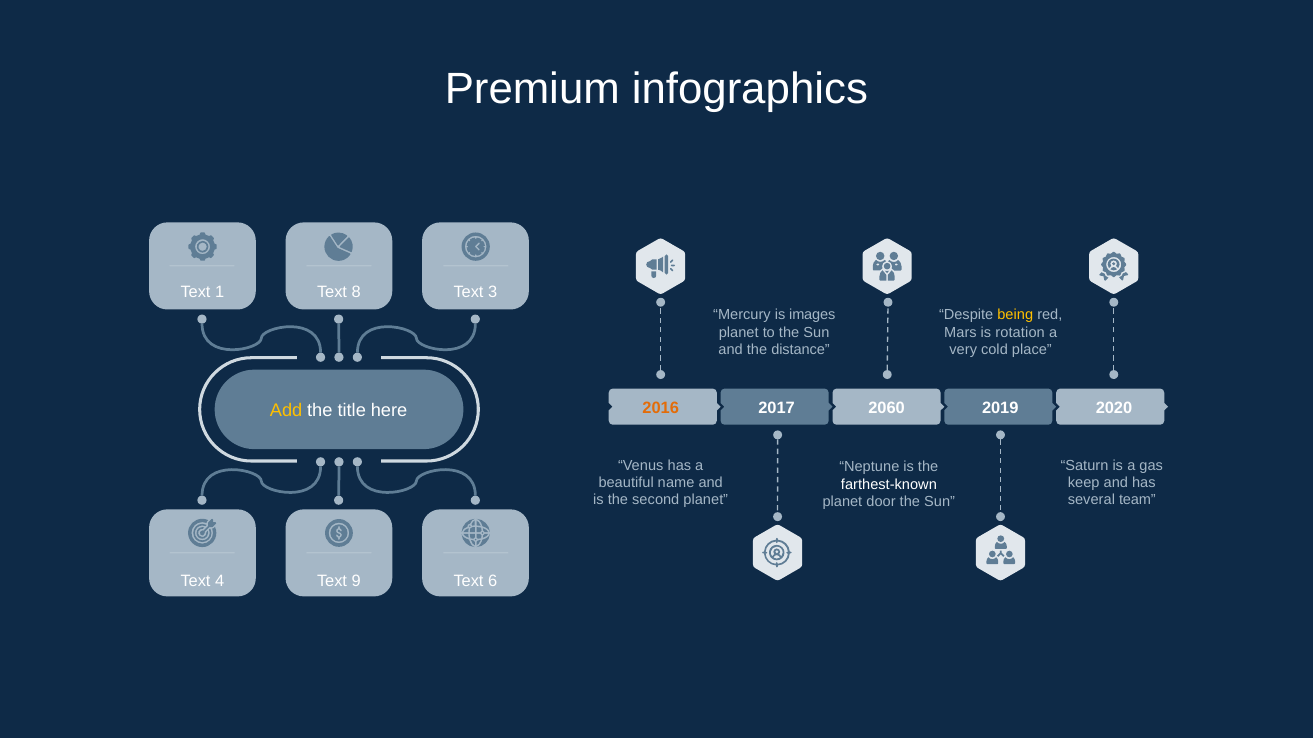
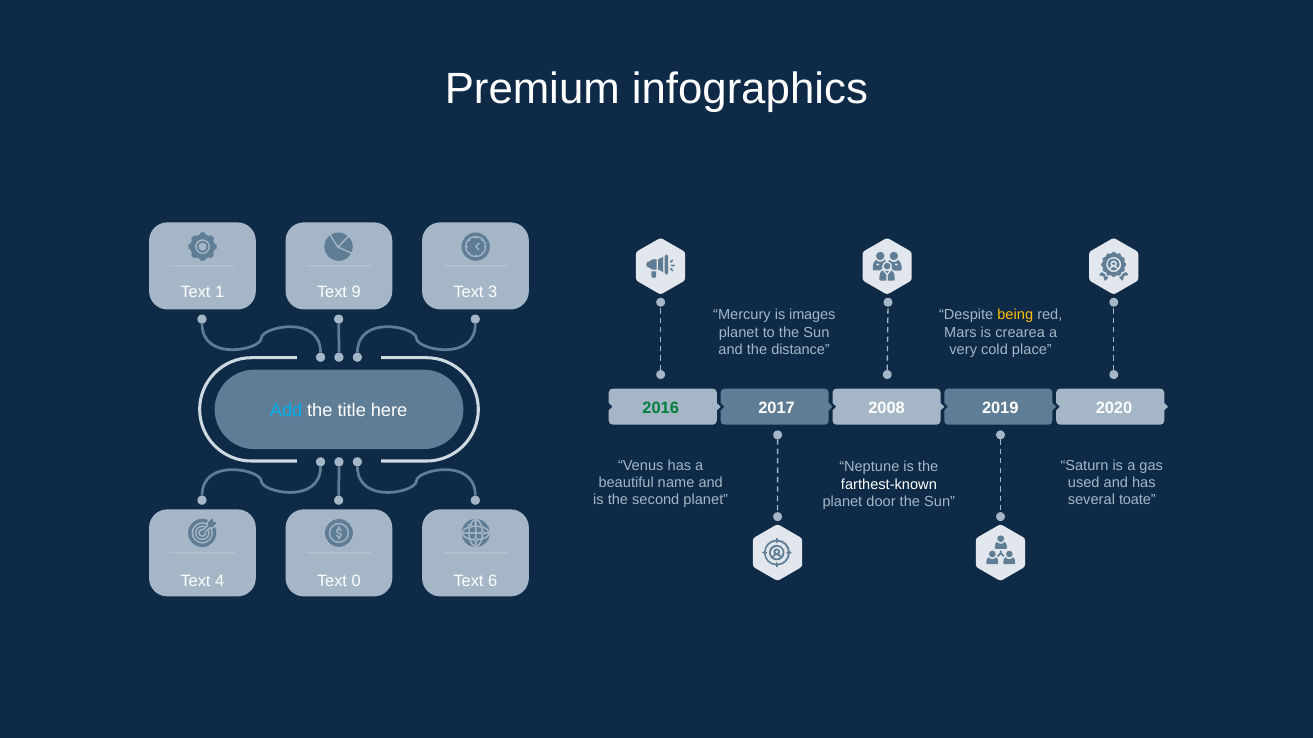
8: 8 -> 9
rotation: rotation -> crearea
2016 colour: orange -> green
2060: 2060 -> 2008
Add colour: yellow -> light blue
keep: keep -> used
team: team -> toate
9: 9 -> 0
